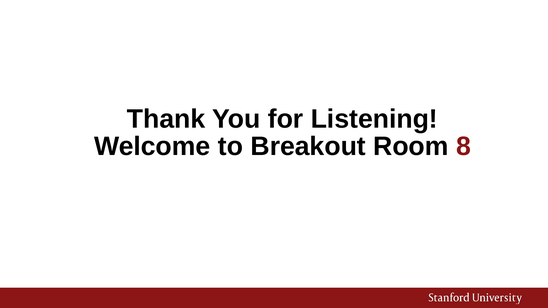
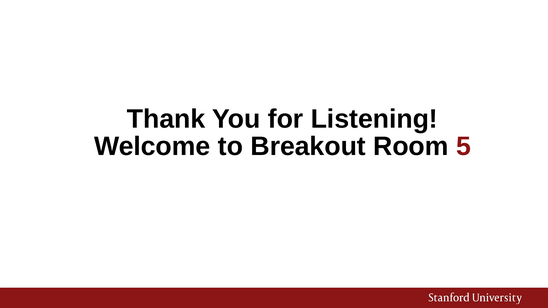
8: 8 -> 5
